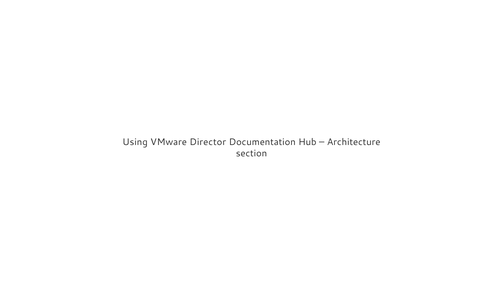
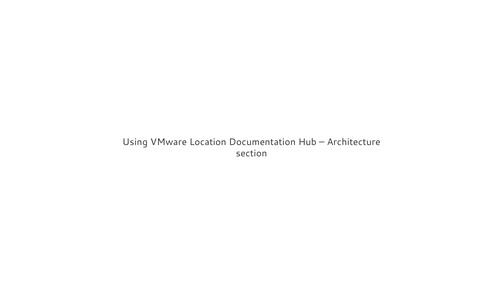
Director: Director -> Location
